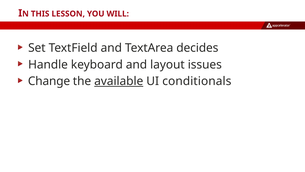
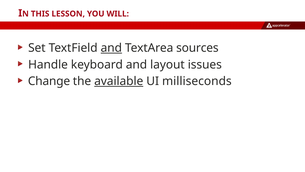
and at (111, 48) underline: none -> present
decides: decides -> sources
conditionals: conditionals -> milliseconds
